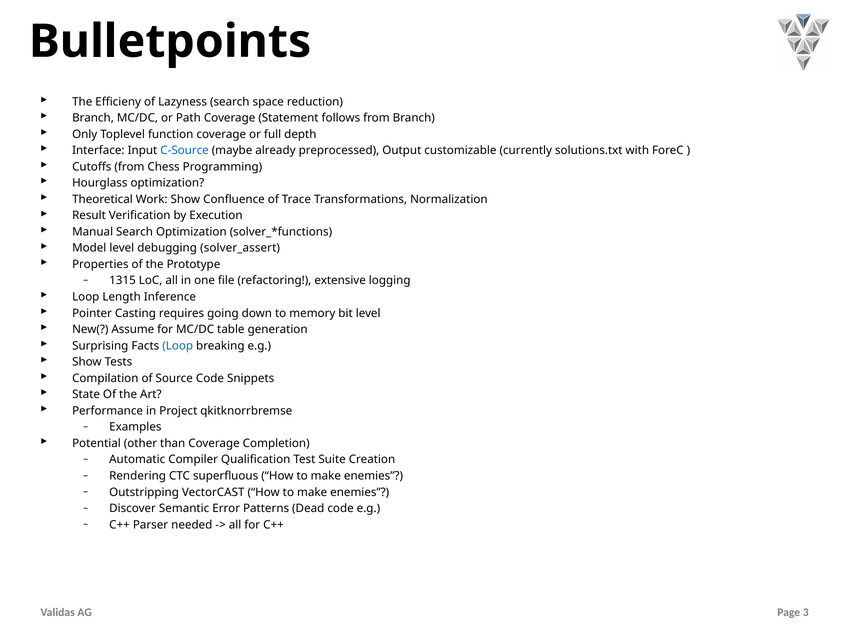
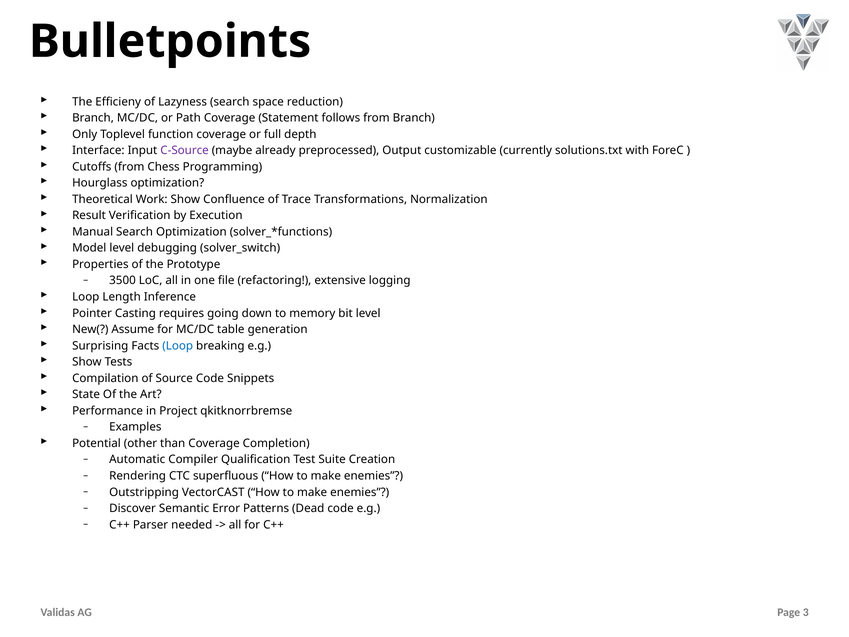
C-Source colour: blue -> purple
solver_assert: solver_assert -> solver_switch
1315: 1315 -> 3500
